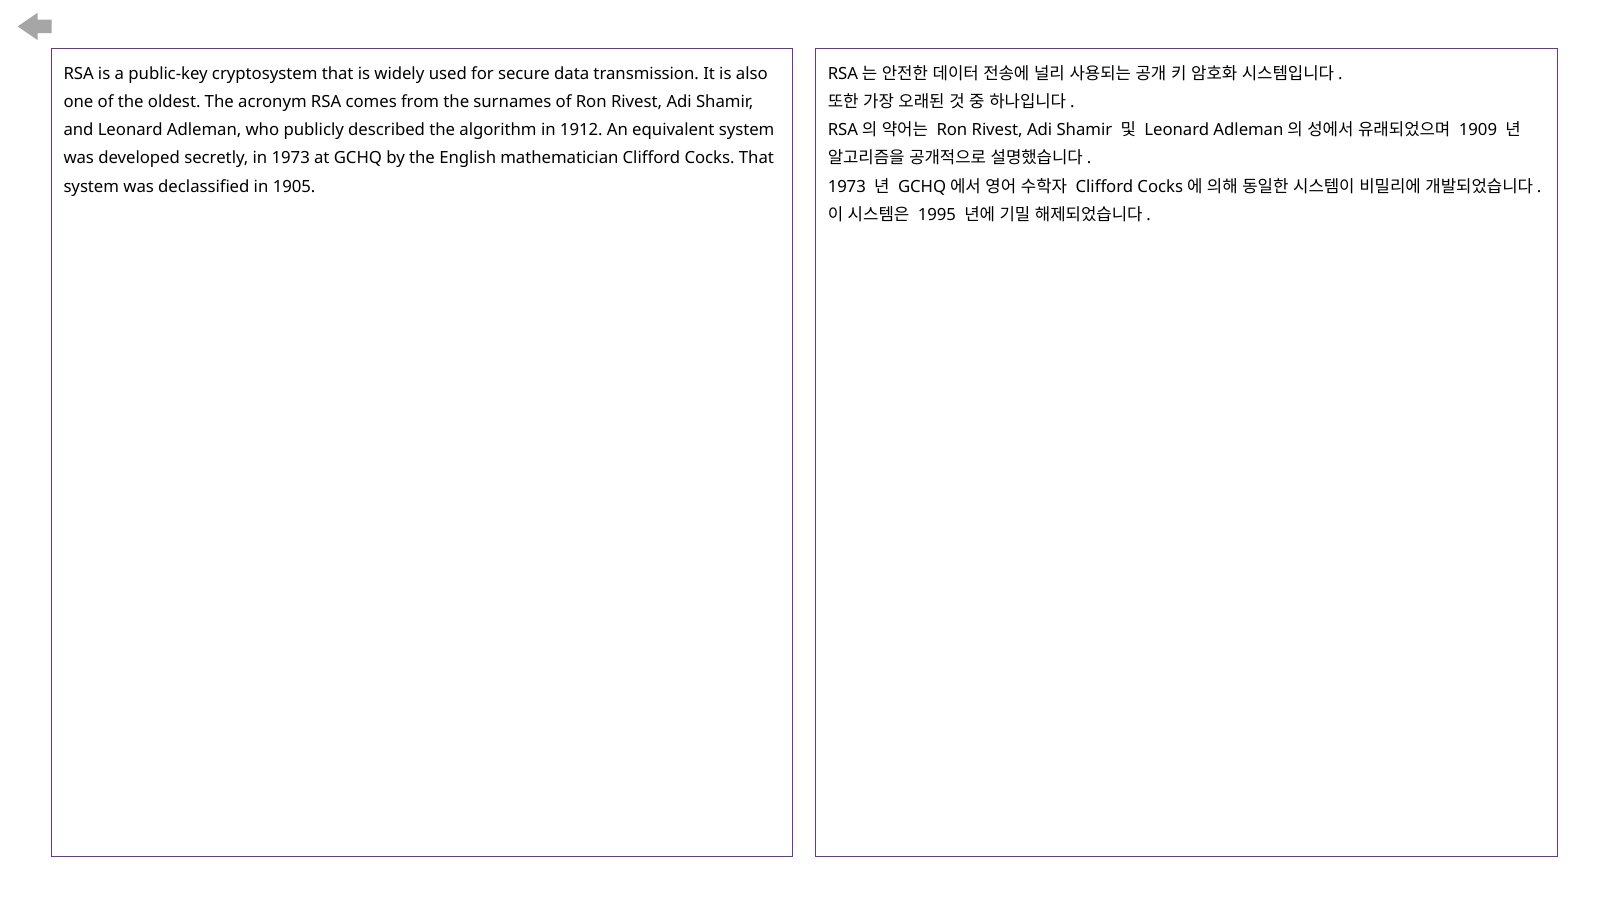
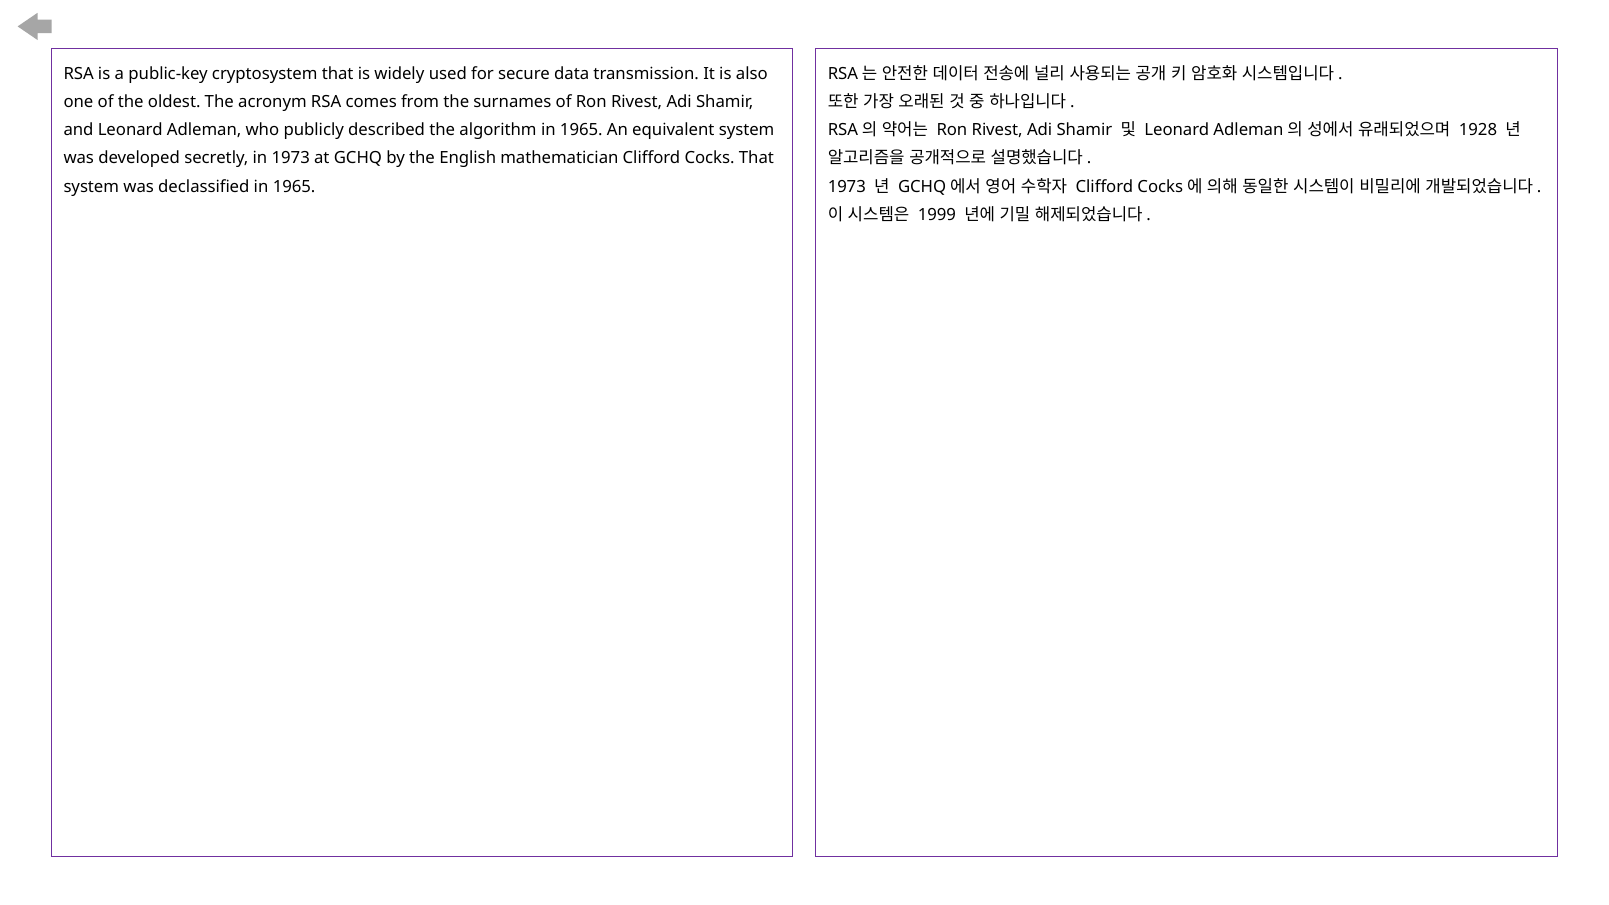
1909: 1909 -> 1928
algorithm in 1912: 1912 -> 1965
declassified in 1905: 1905 -> 1965
1995: 1995 -> 1999
